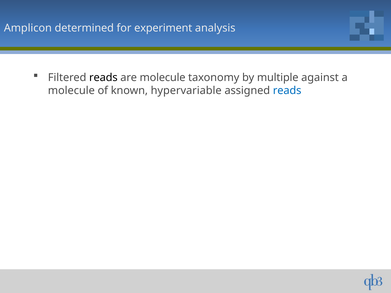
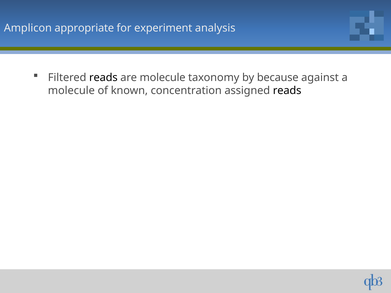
determined: determined -> appropriate
multiple: multiple -> because
hypervariable: hypervariable -> concentration
reads at (287, 91) colour: blue -> black
